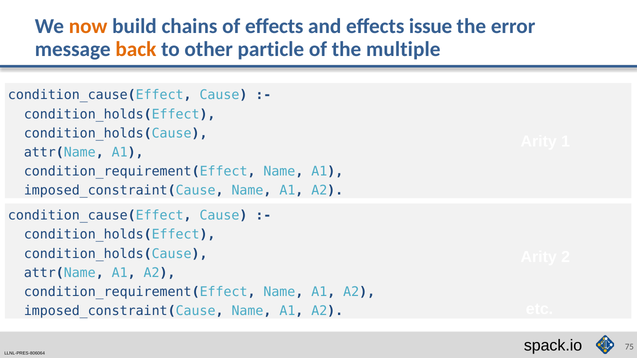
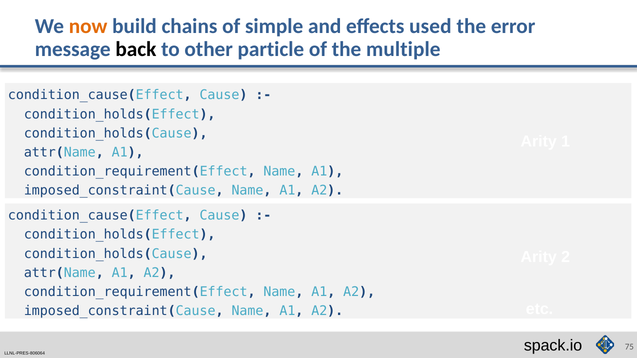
of effects: effects -> simple
issue: issue -> used
back colour: orange -> black
